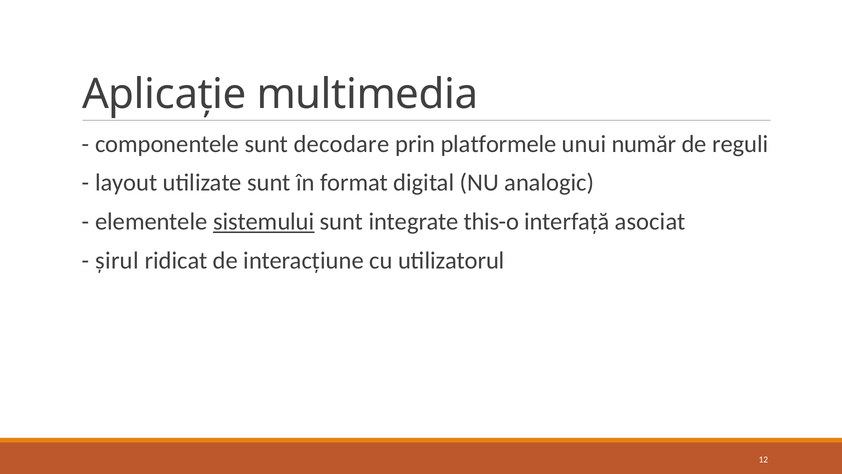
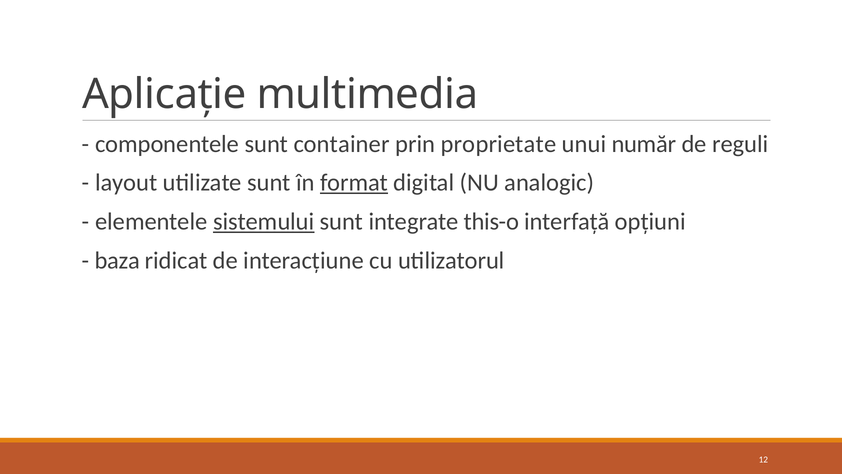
decodare: decodare -> container
platformele: platformele -> proprietate
format underline: none -> present
asociat: asociat -> opțiuni
șirul: șirul -> baza
